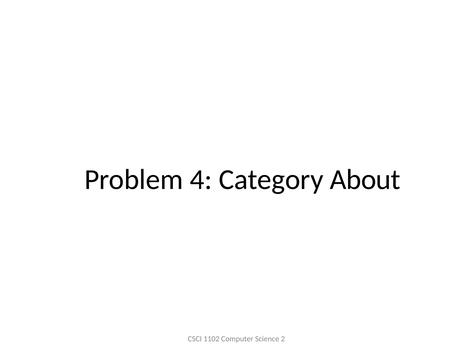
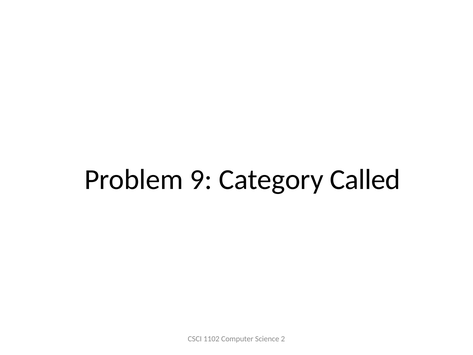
4: 4 -> 9
About: About -> Called
